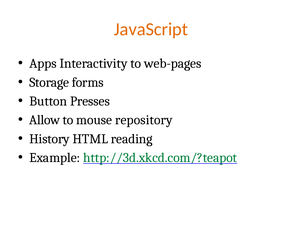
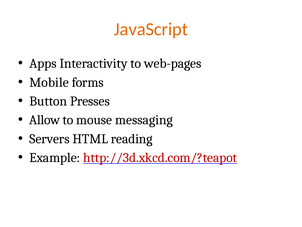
Storage: Storage -> Mobile
repository: repository -> messaging
History: History -> Servers
http://3d.xkcd.com/?teapot colour: green -> red
